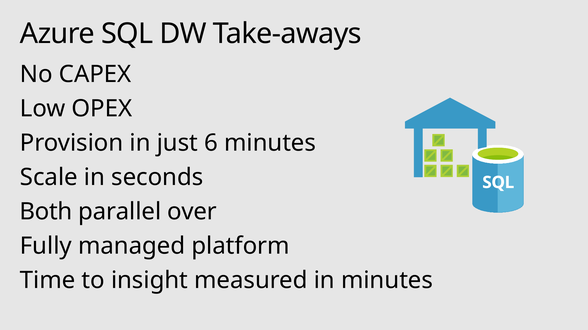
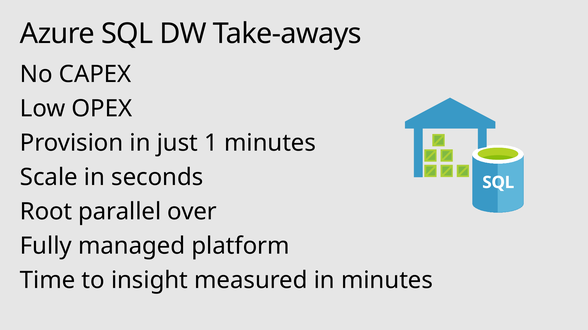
6: 6 -> 1
Both: Both -> Root
